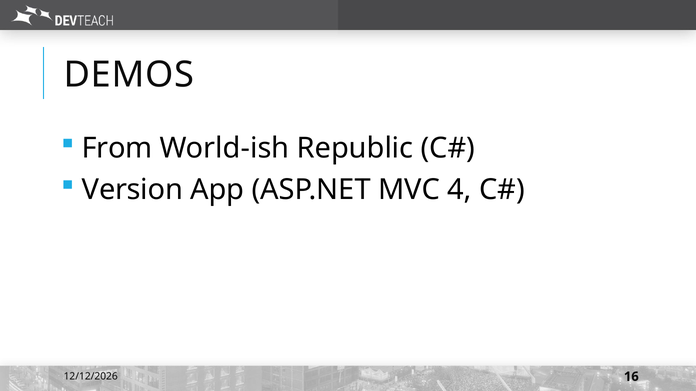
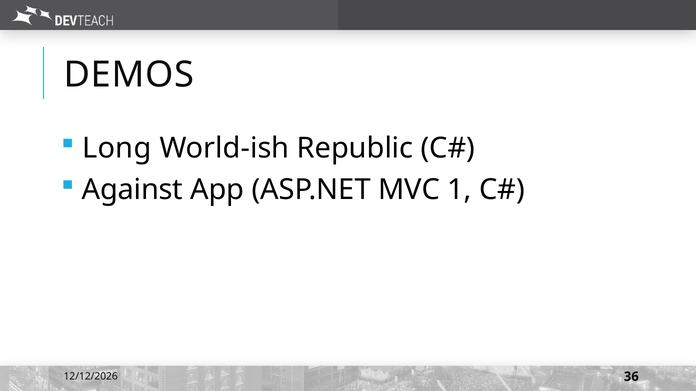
From: From -> Long
Version: Version -> Against
4: 4 -> 1
16: 16 -> 36
